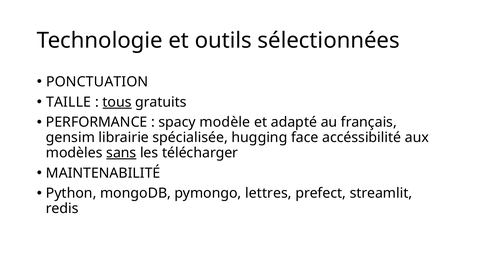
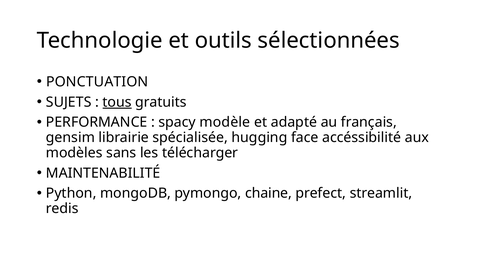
TAILLE: TAILLE -> SUJETS
sans underline: present -> none
lettres: lettres -> chaine
